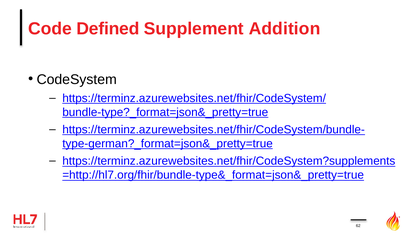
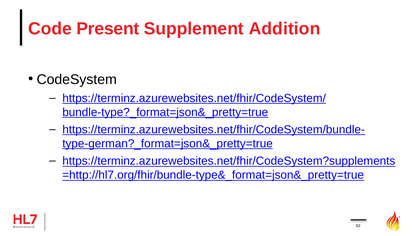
Defined: Defined -> Present
